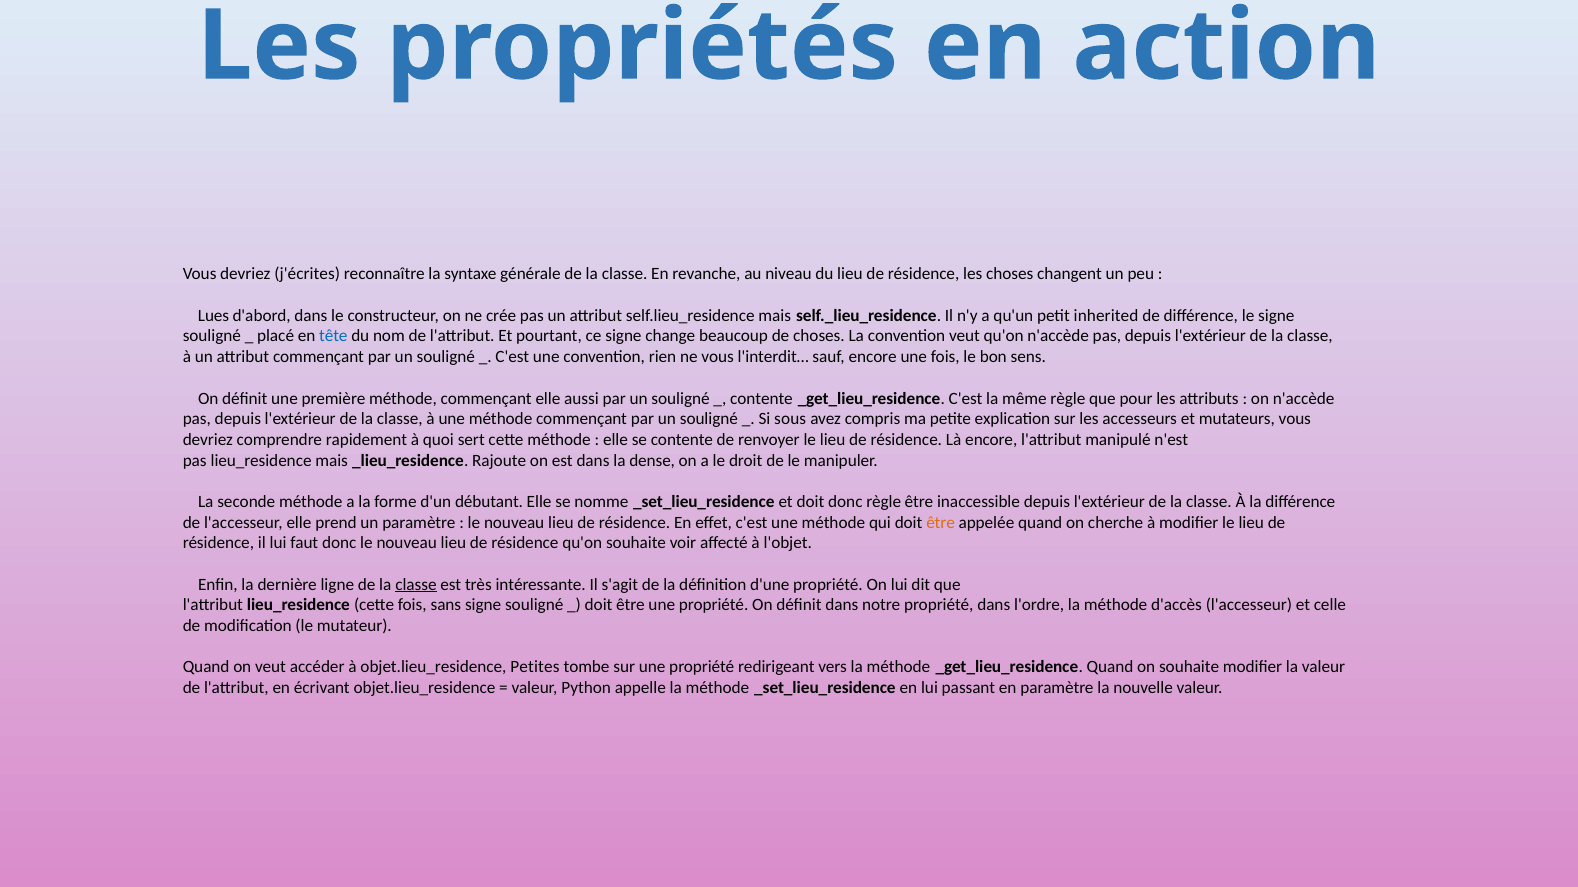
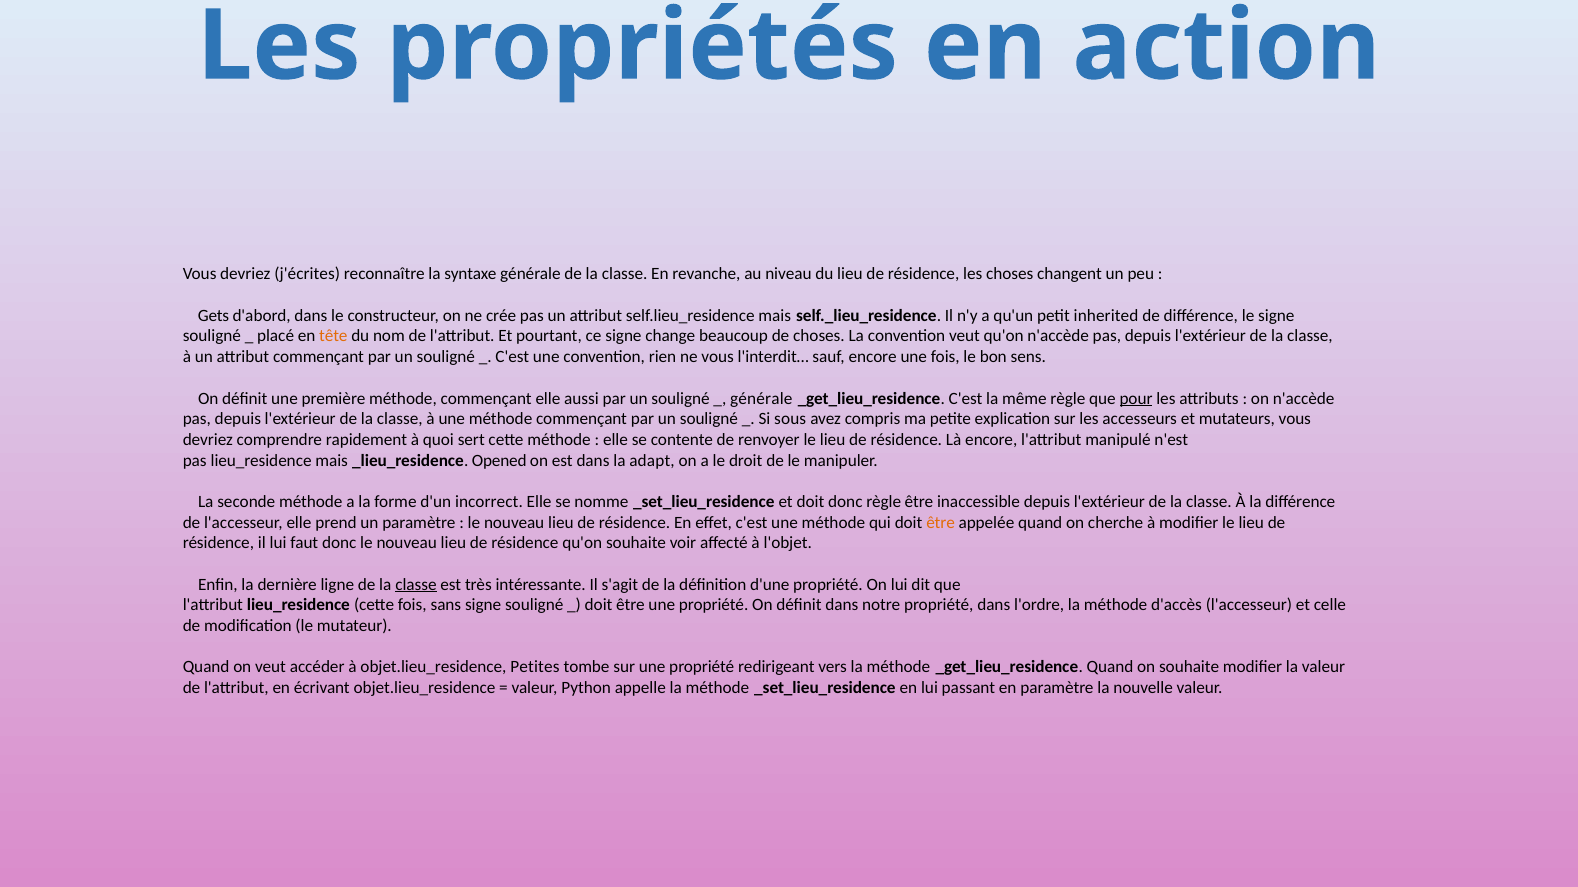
Lues: Lues -> Gets
tête colour: blue -> orange
contente at (761, 399): contente -> générale
pour underline: none -> present
Rajoute: Rajoute -> Opened
dense: dense -> adapt
débutant: débutant -> incorrect
